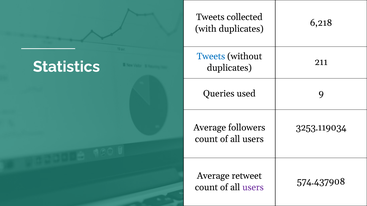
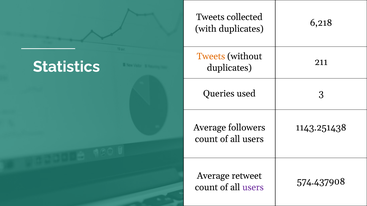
Tweets at (211, 56) colour: blue -> orange
9: 9 -> 3
3253.119034: 3253.119034 -> 1143.251438
